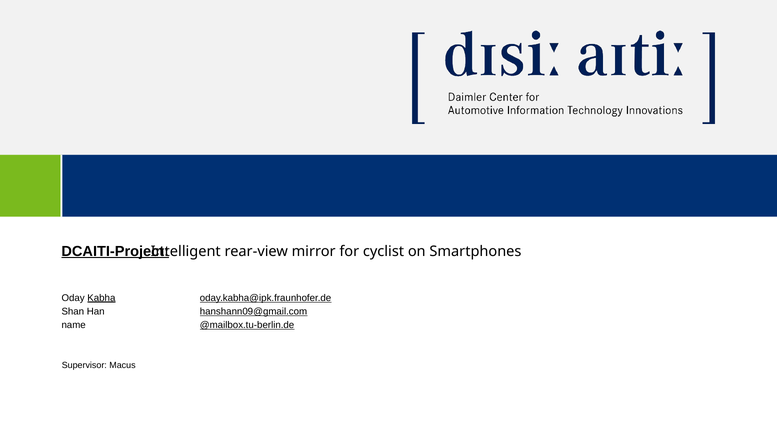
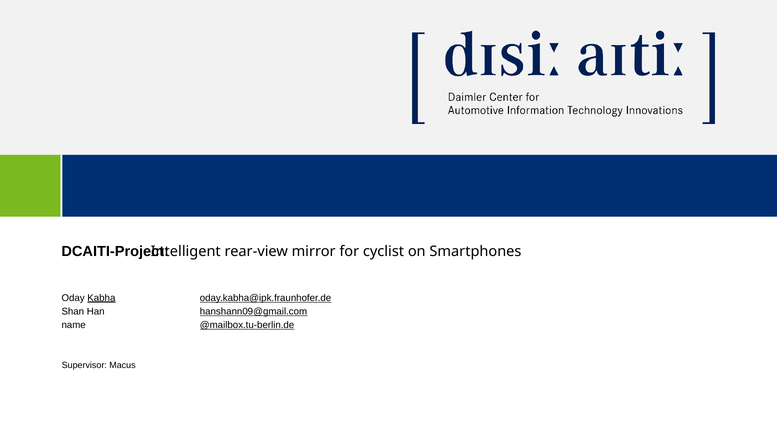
DCAITI-Project underline: present -> none
